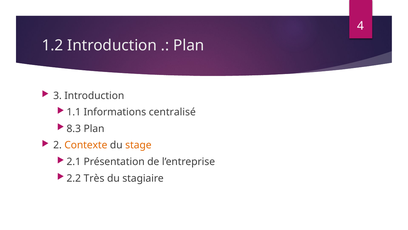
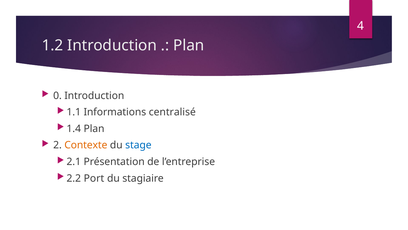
3: 3 -> 0
8.3: 8.3 -> 1.4
stage colour: orange -> blue
Très: Très -> Port
